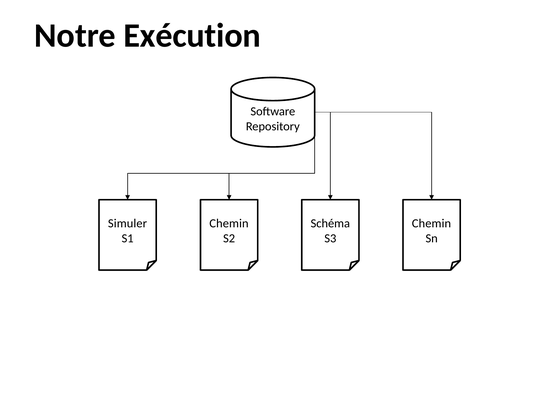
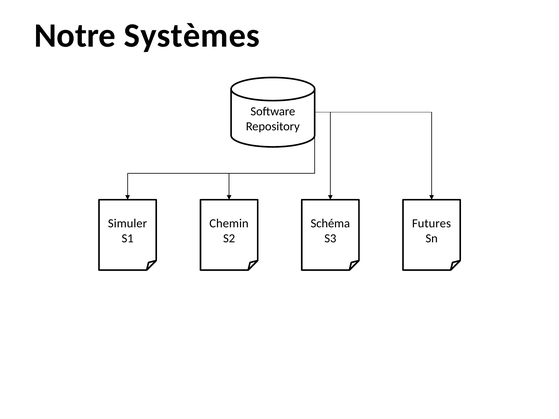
Exécution: Exécution -> Systèmes
Chemin at (431, 224): Chemin -> Futures
